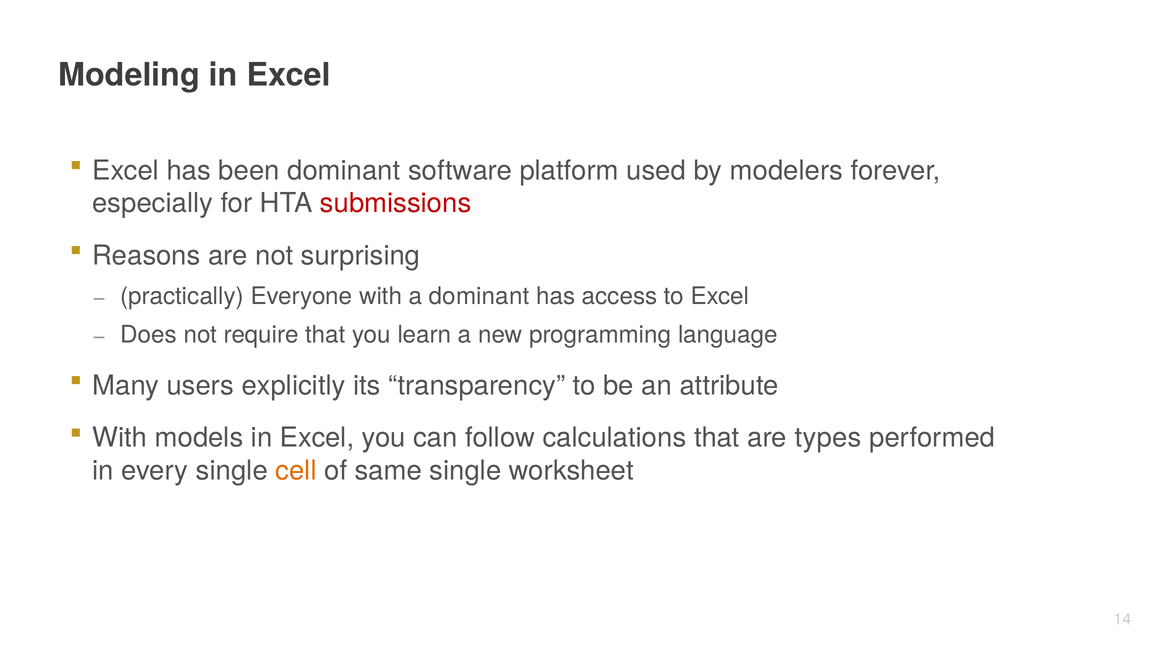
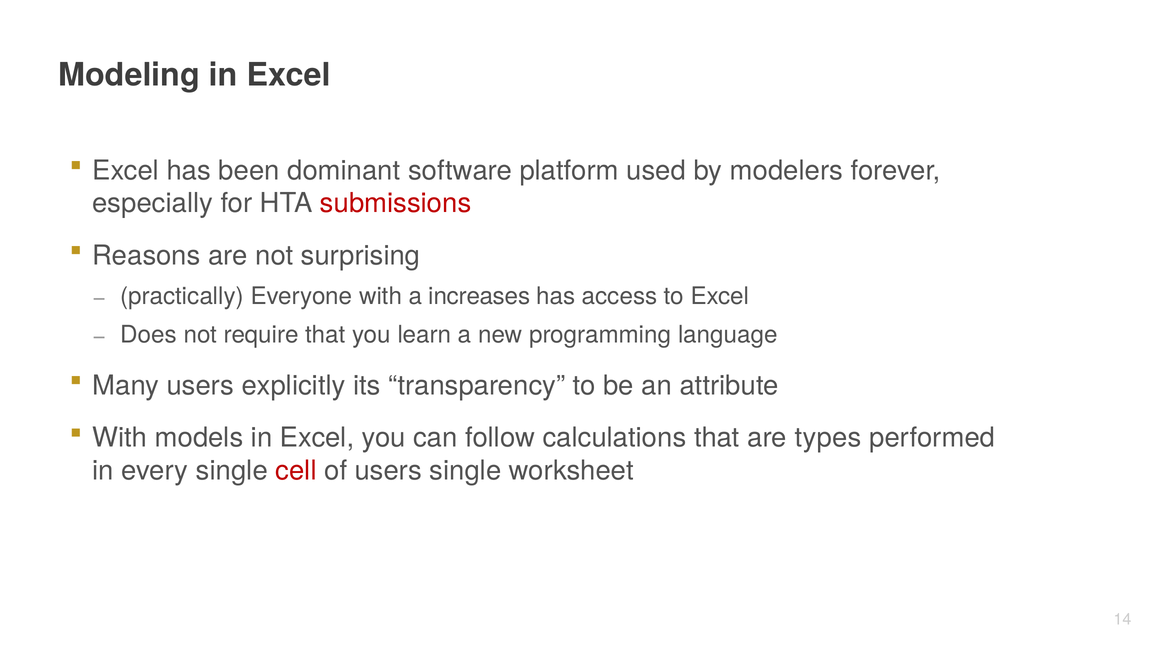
a dominant: dominant -> increases
cell colour: orange -> red
of same: same -> users
